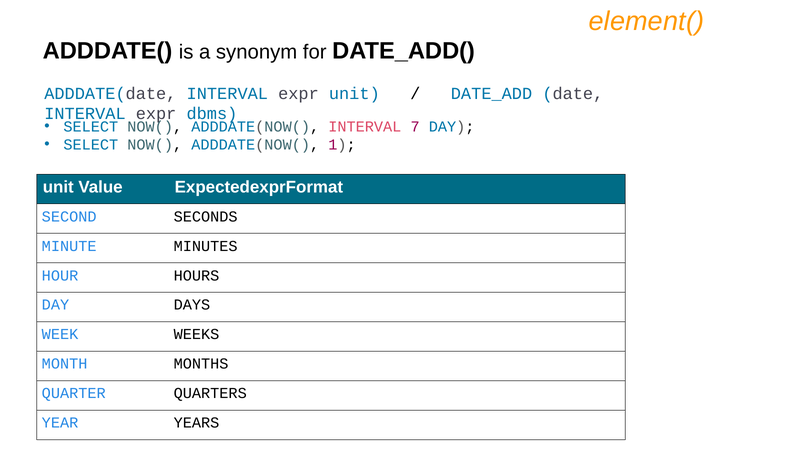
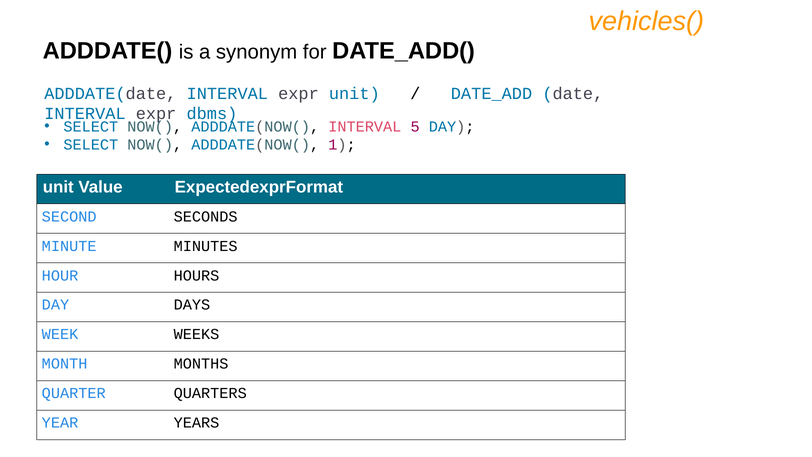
element(: element( -> vehicles(
7: 7 -> 5
